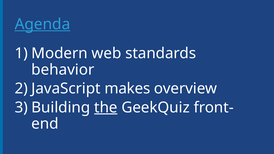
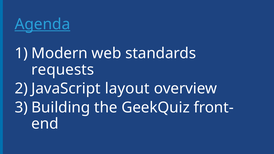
behavior: behavior -> requests
makes: makes -> layout
the underline: present -> none
